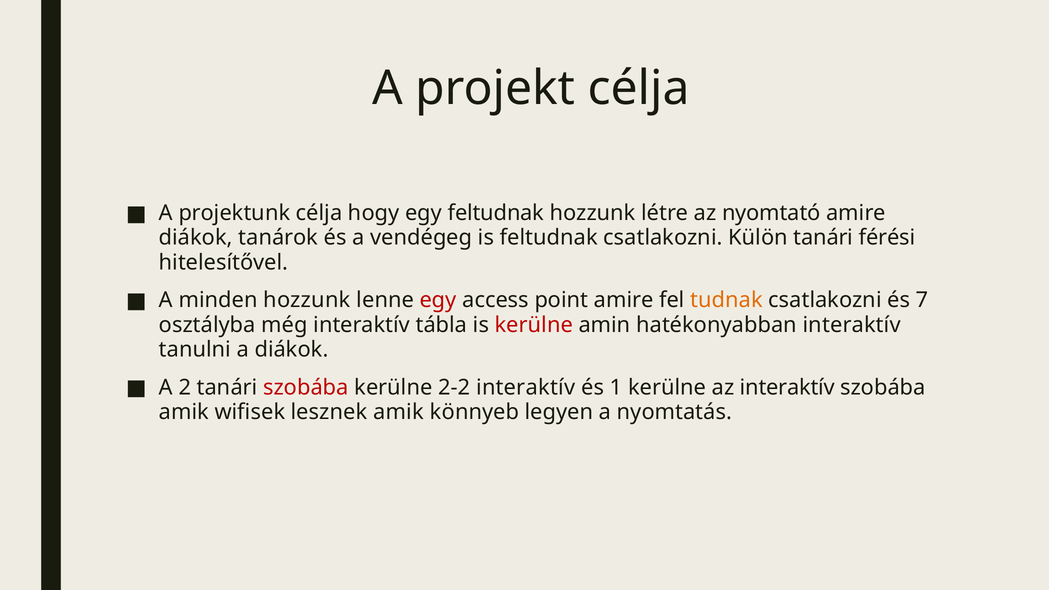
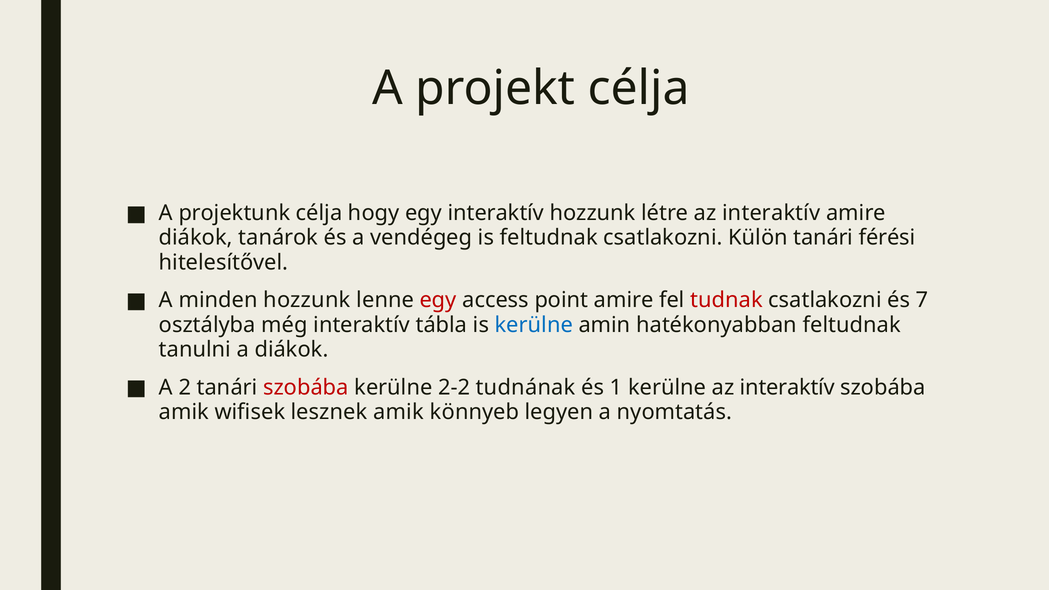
egy feltudnak: feltudnak -> interaktív
létre az nyomtató: nyomtató -> interaktív
tudnak colour: orange -> red
kerülne at (534, 325) colour: red -> blue
hatékonyabban interaktív: interaktív -> feltudnak
2-2 interaktív: interaktív -> tudnának
